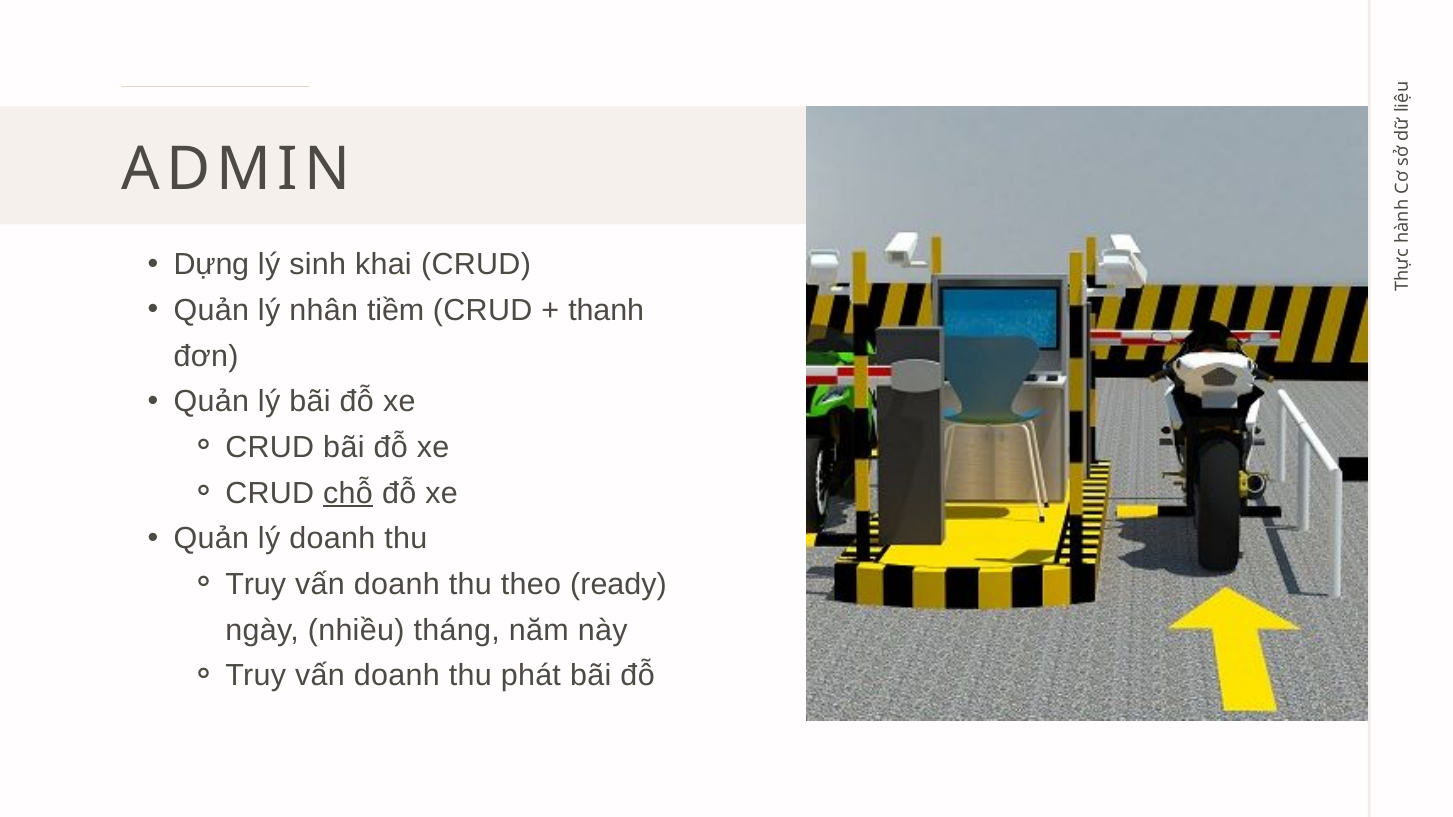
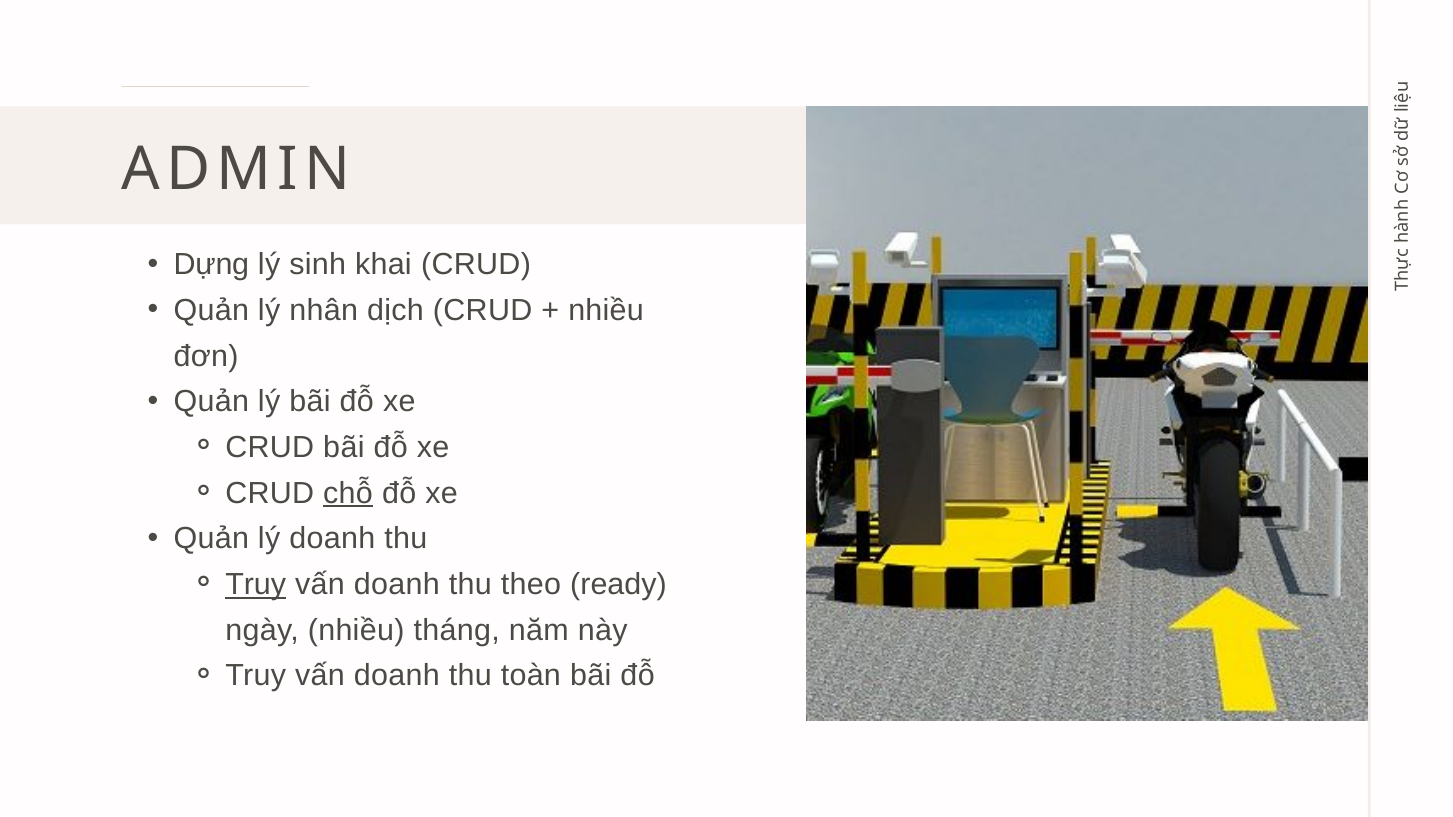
tiềm: tiềm -> dịch
thanh at (606, 311): thanh -> nhiều
Truy at (256, 585) underline: none -> present
phát: phát -> toàn
